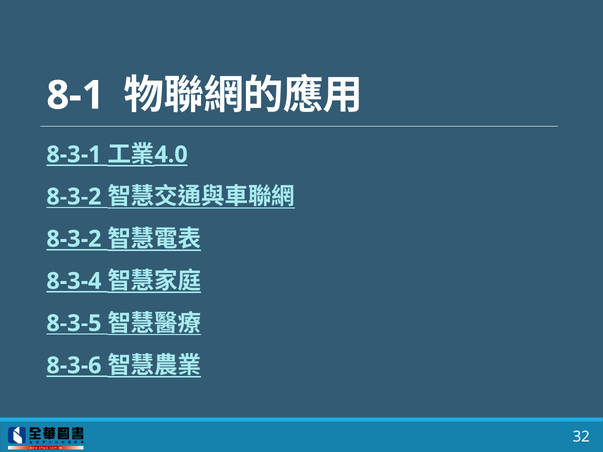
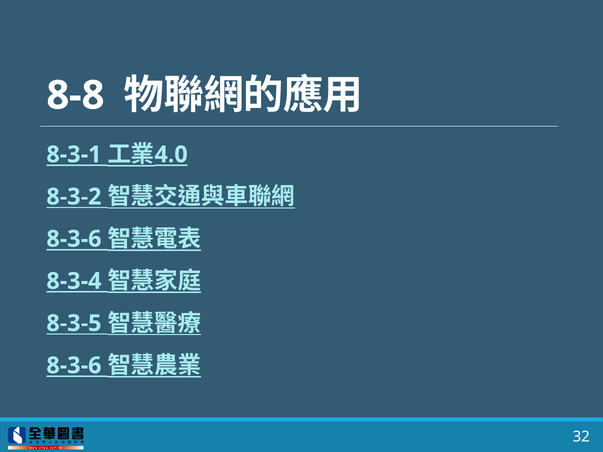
8-1: 8-1 -> 8-8
8-3-2 at (74, 239): 8-3-2 -> 8-3-6
